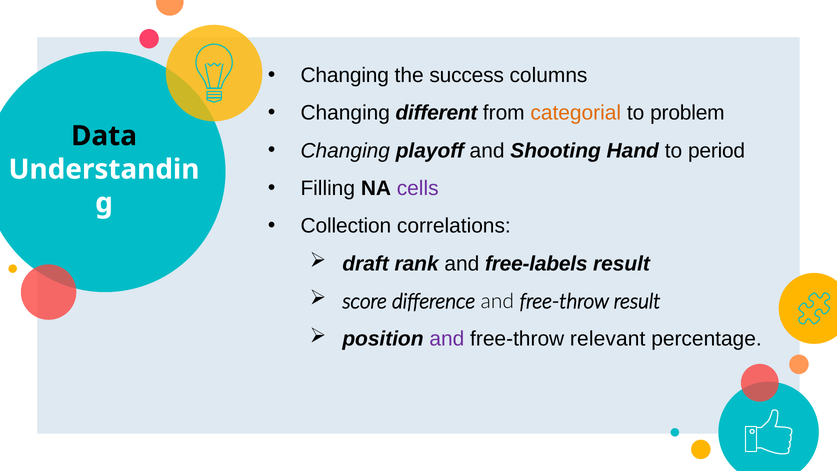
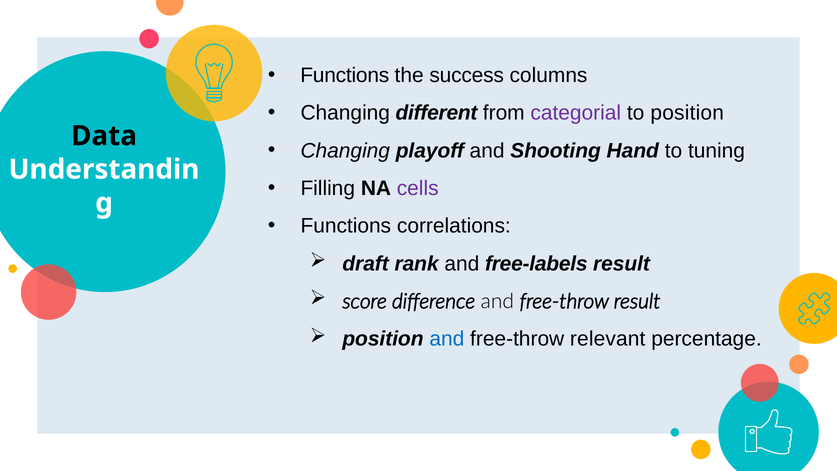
Changing at (345, 75): Changing -> Functions
categorial colour: orange -> purple
to problem: problem -> position
period: period -> tuning
Collection at (346, 226): Collection -> Functions
and at (447, 339) colour: purple -> blue
